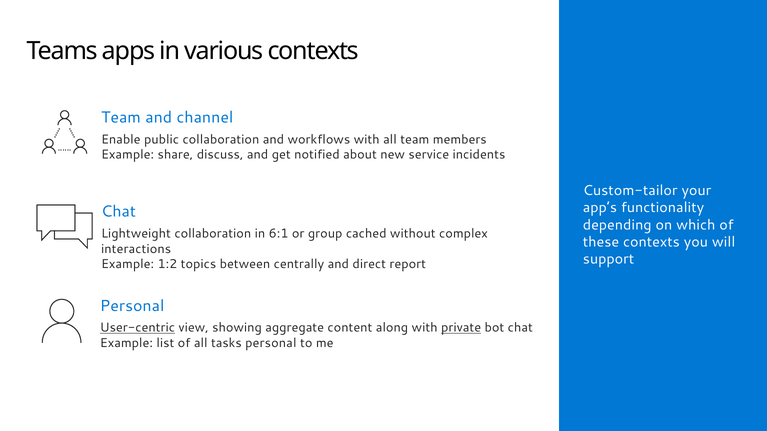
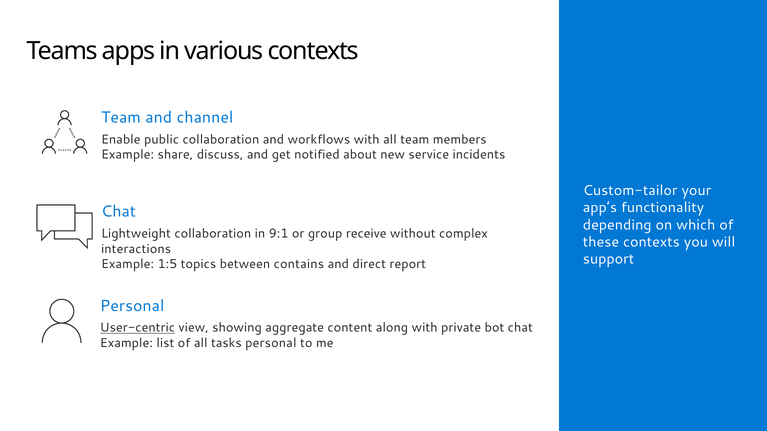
6:1: 6:1 -> 9:1
cached: cached -> receive
1:2: 1:2 -> 1:5
centrally: centrally -> contains
private underline: present -> none
